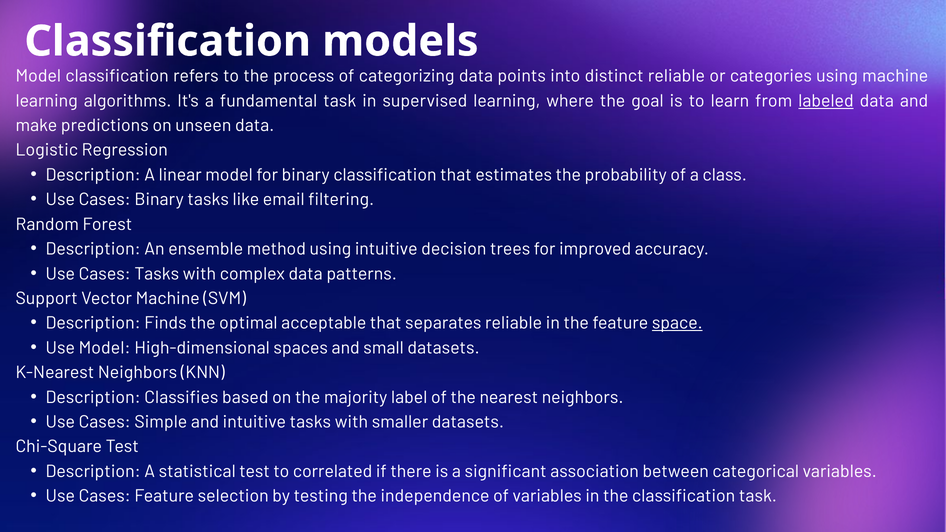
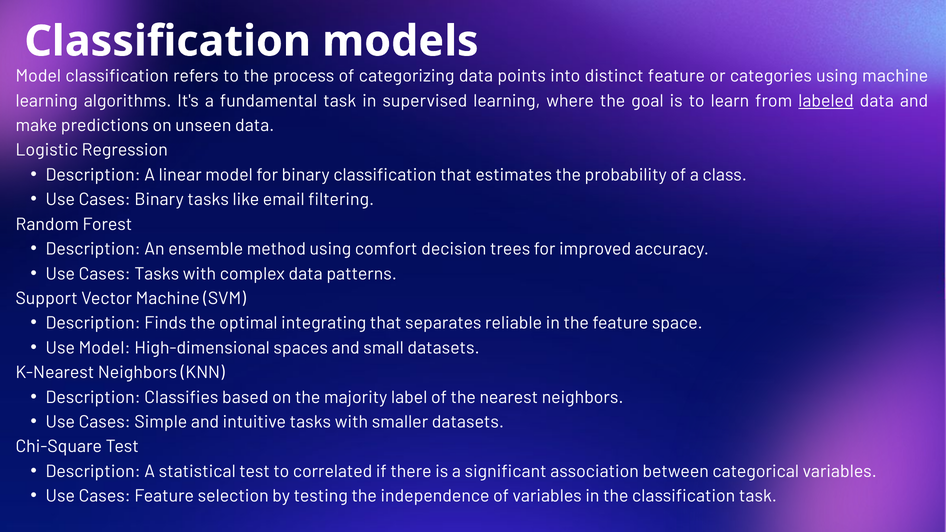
distinct reliable: reliable -> feature
using intuitive: intuitive -> comfort
acceptable: acceptable -> integrating
space underline: present -> none
